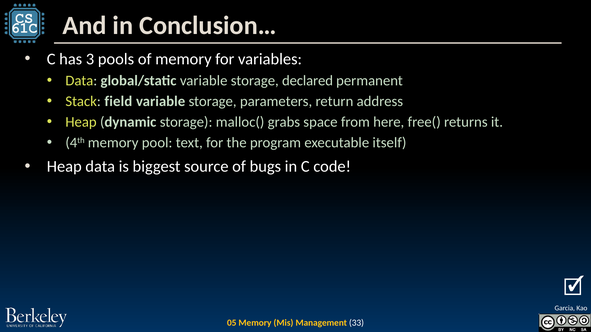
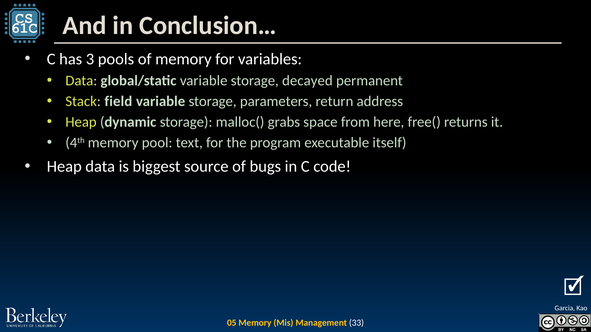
declared: declared -> decayed
